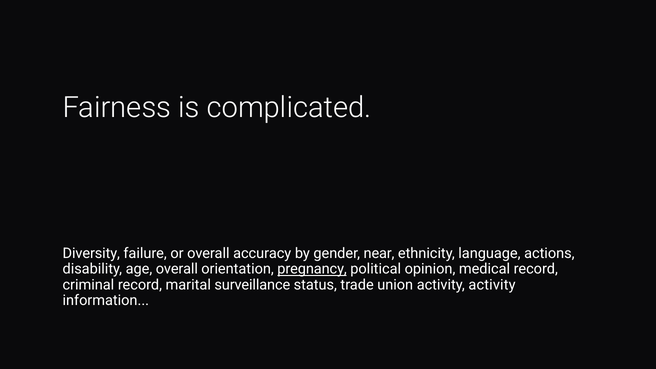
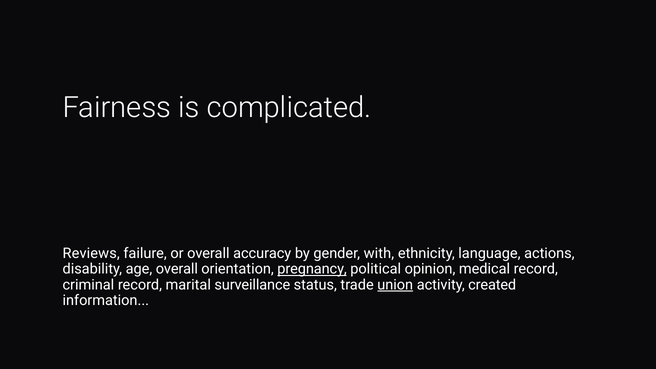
Diversity: Diversity -> Reviews
near: near -> with
union underline: none -> present
activity activity: activity -> created
